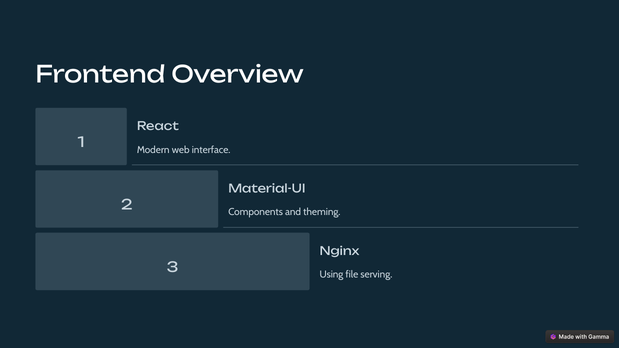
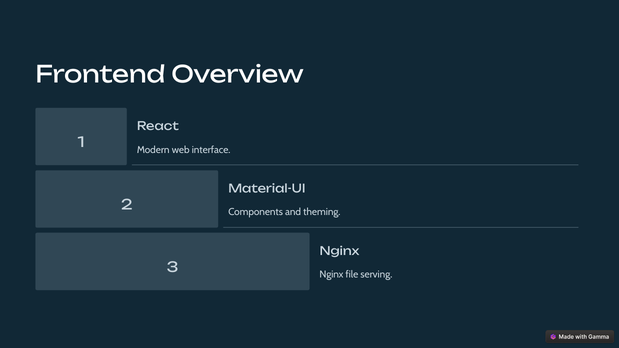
Using at (331, 275): Using -> Nginx
